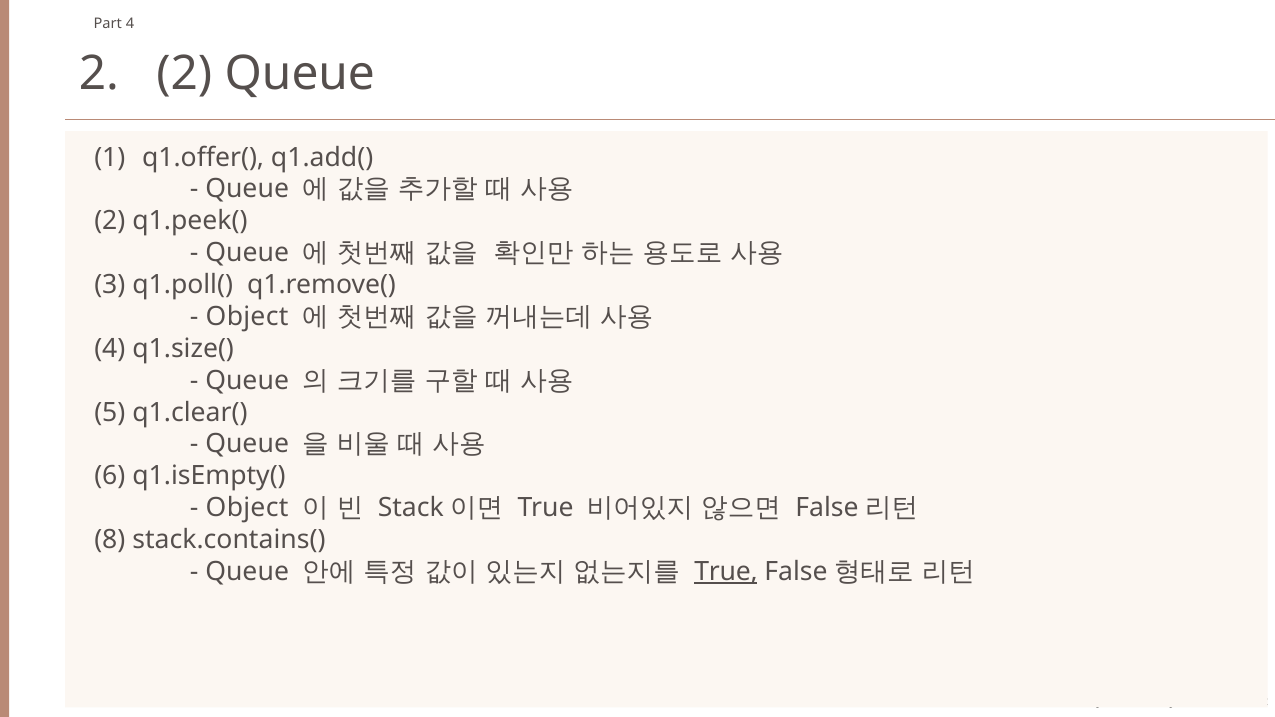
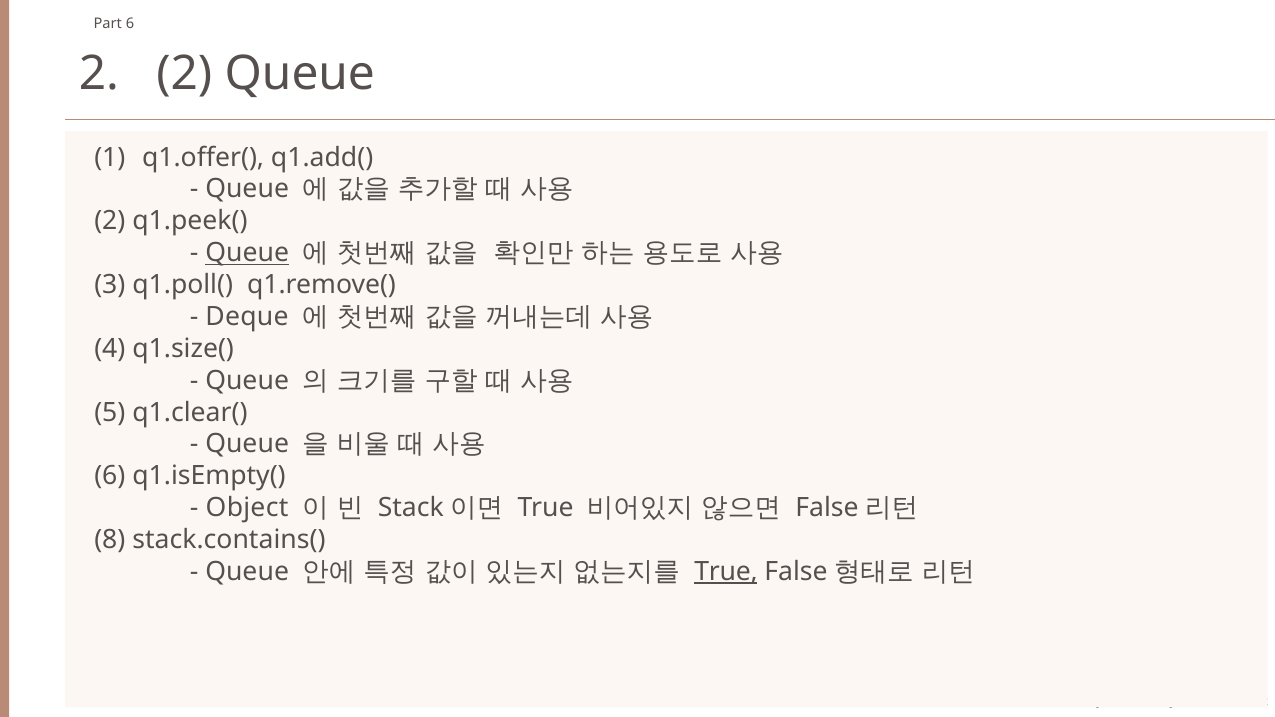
Part 4: 4 -> 6
Queue at (247, 253) underline: none -> present
Object at (247, 317): Object -> Deque
